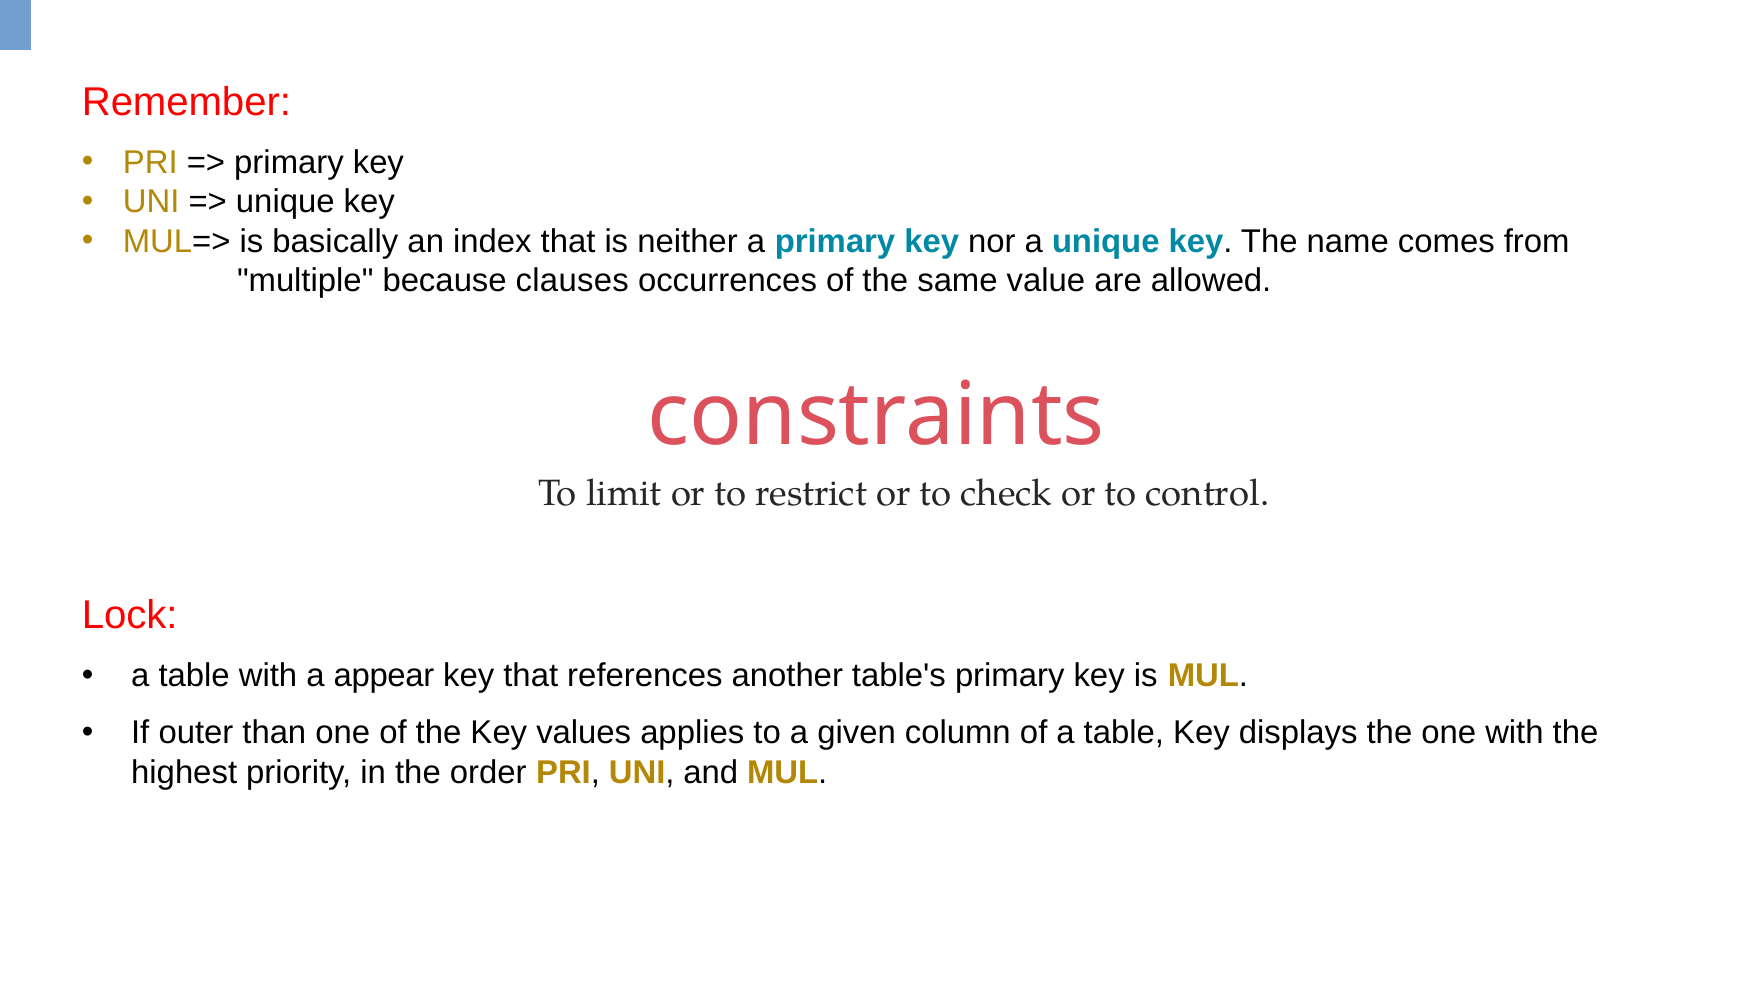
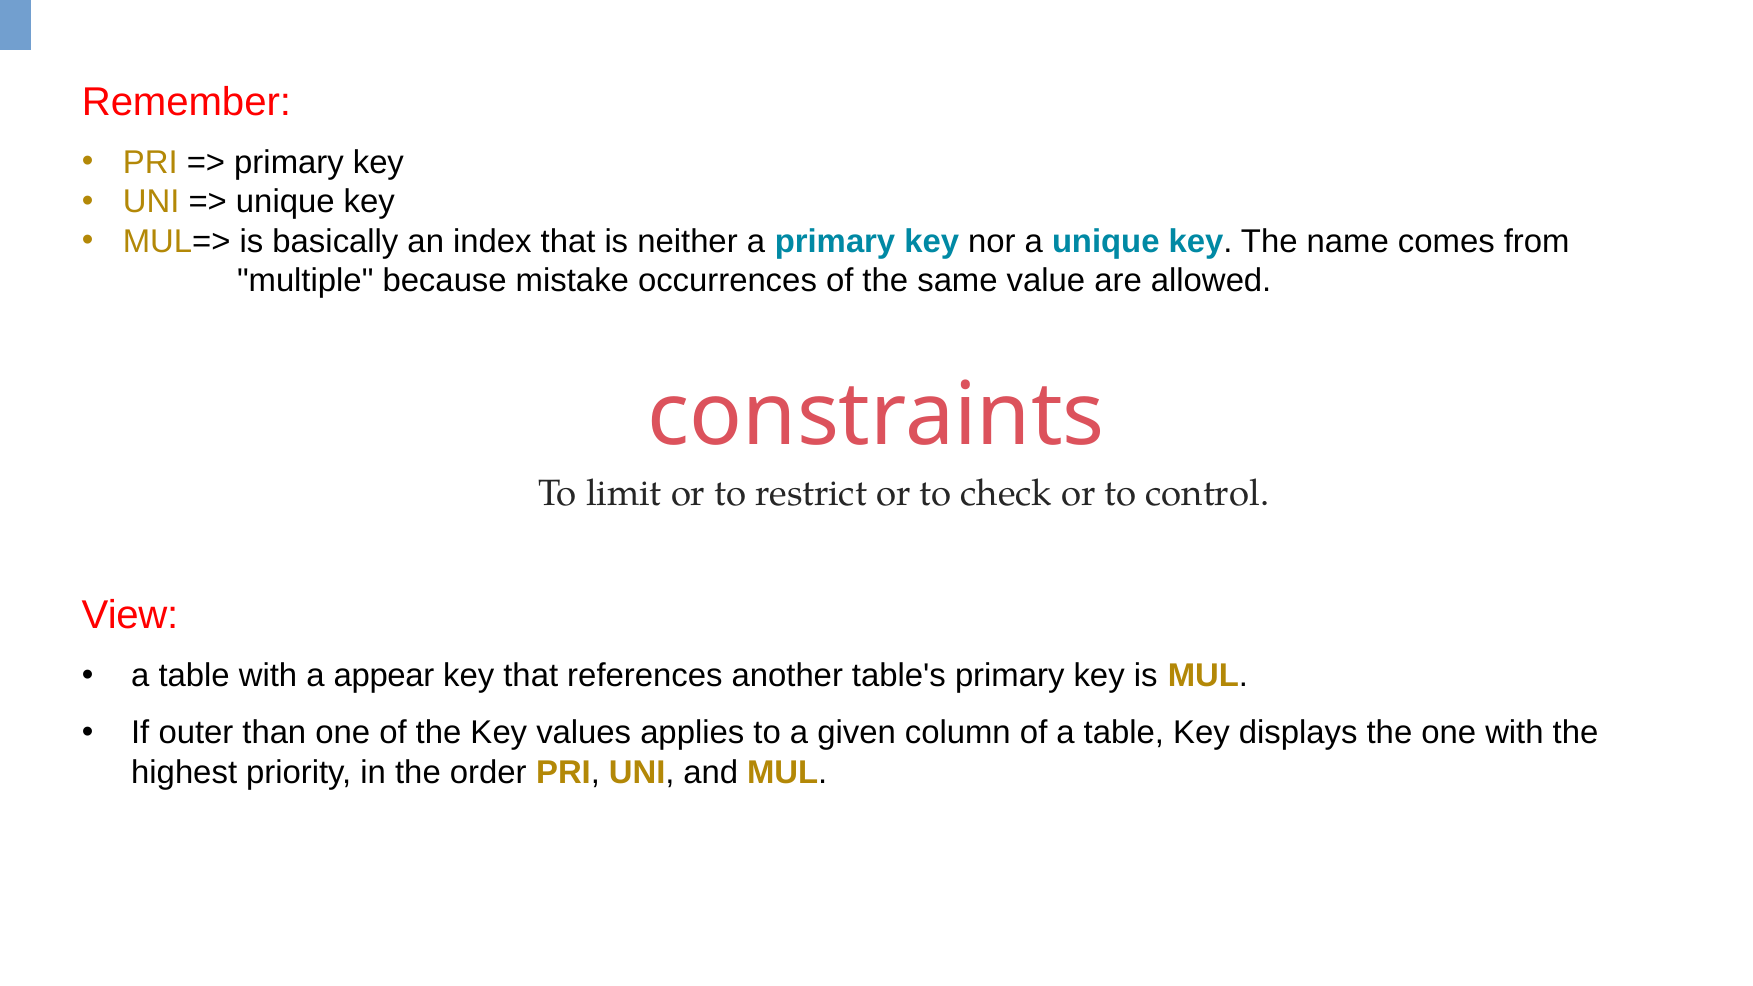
clauses: clauses -> mistake
Lock: Lock -> View
